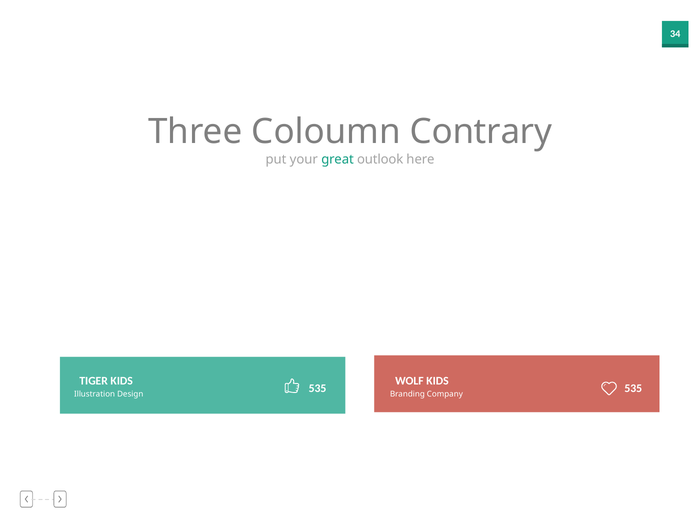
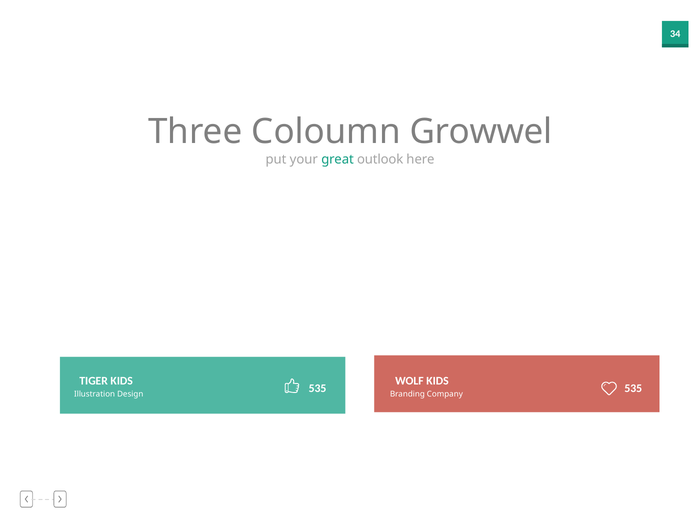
Contrary: Contrary -> Growwel
